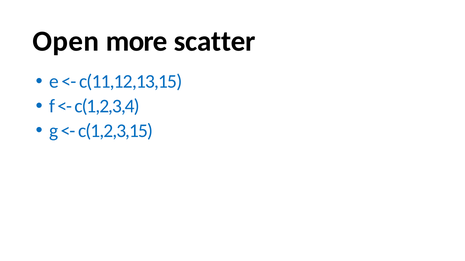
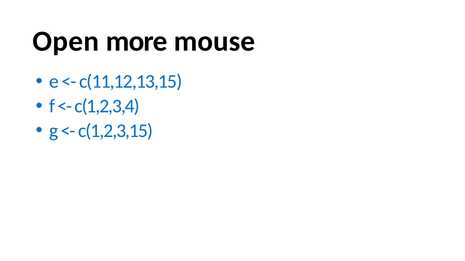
scatter: scatter -> mouse
